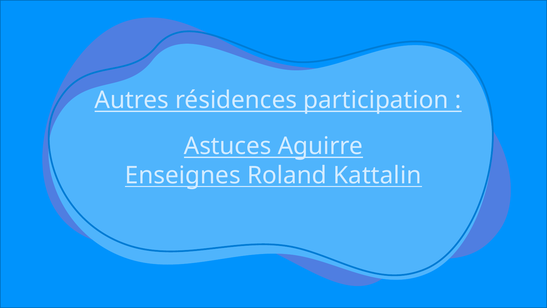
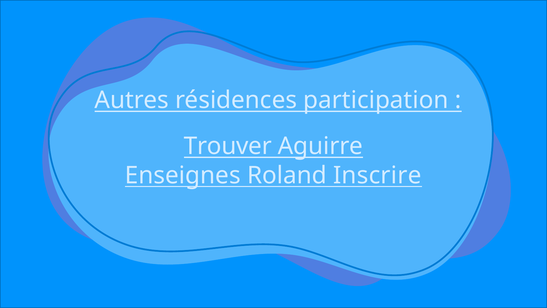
Astuces: Astuces -> Trouver
Kattalin: Kattalin -> Inscrire
